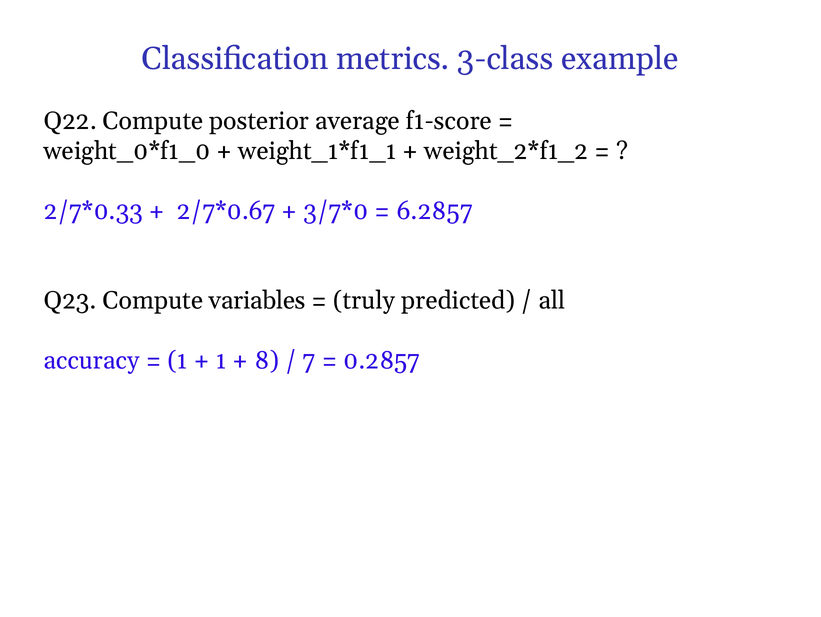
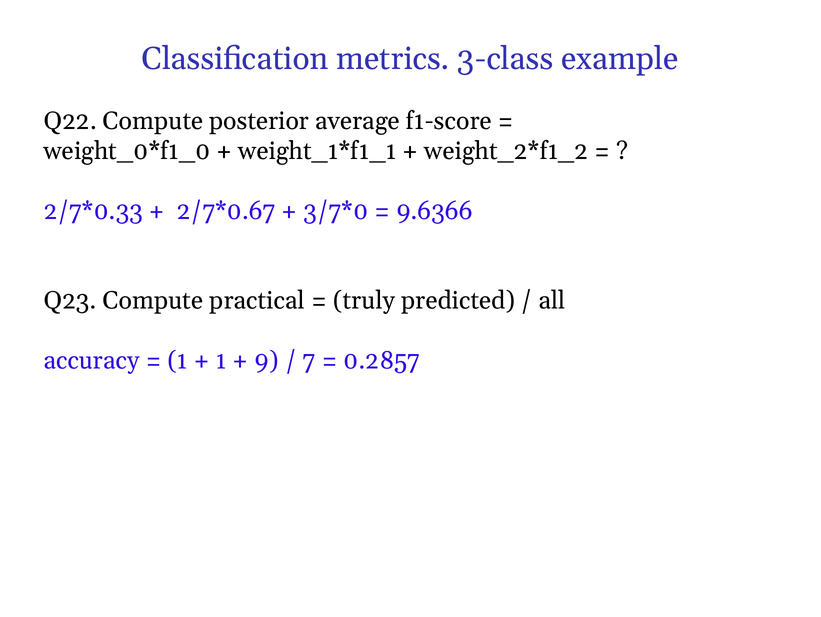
6.2857: 6.2857 -> 9.6366
variables: variables -> practical
8: 8 -> 9
